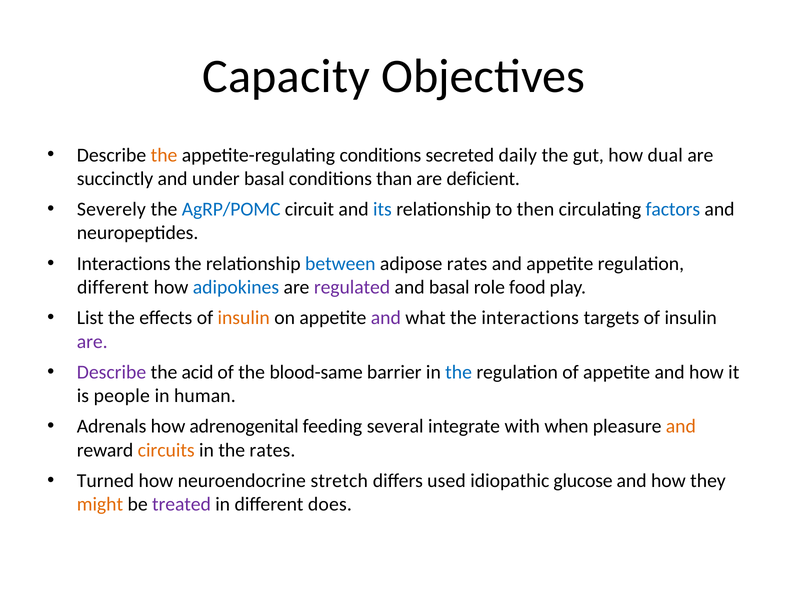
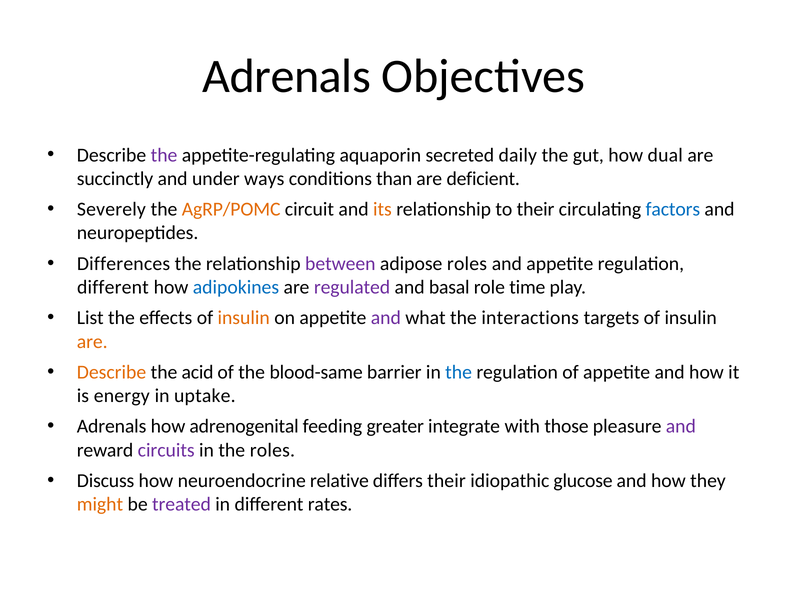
Capacity at (286, 76): Capacity -> Adrenals
the at (164, 155) colour: orange -> purple
appetite-regulating conditions: conditions -> aquaporin
under basal: basal -> ways
AgRP/POMC colour: blue -> orange
its colour: blue -> orange
to then: then -> their
Interactions at (124, 264): Interactions -> Differences
between colour: blue -> purple
adipose rates: rates -> roles
food: food -> time
are at (92, 342) colour: purple -> orange
Describe at (112, 372) colour: purple -> orange
people: people -> energy
human: human -> uptake
several: several -> greater
when: when -> those
and at (681, 426) colour: orange -> purple
circuits colour: orange -> purple
the rates: rates -> roles
Turned: Turned -> Discuss
stretch: stretch -> relative
differs used: used -> their
does: does -> rates
